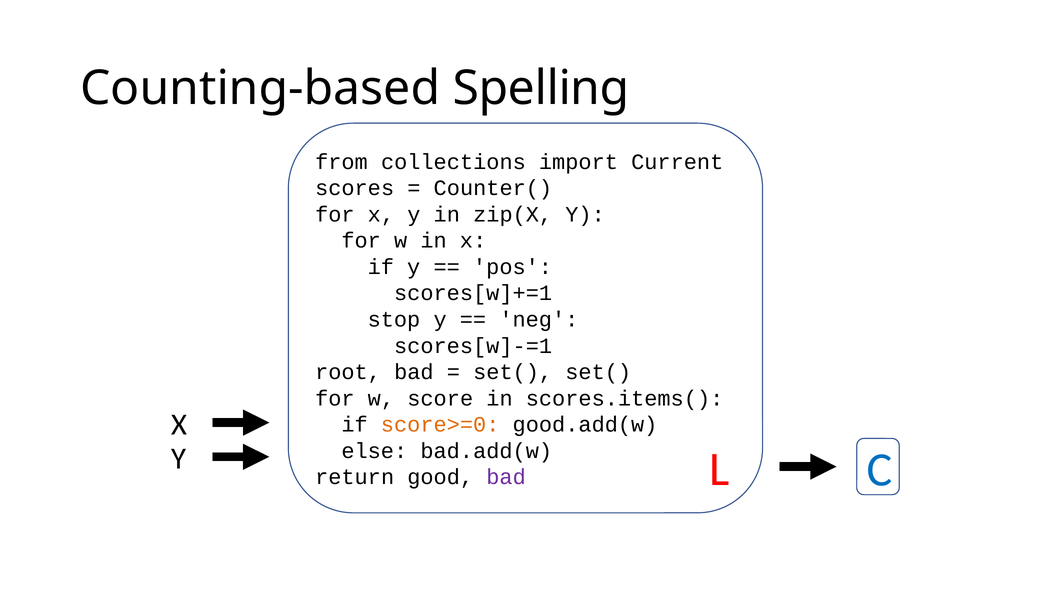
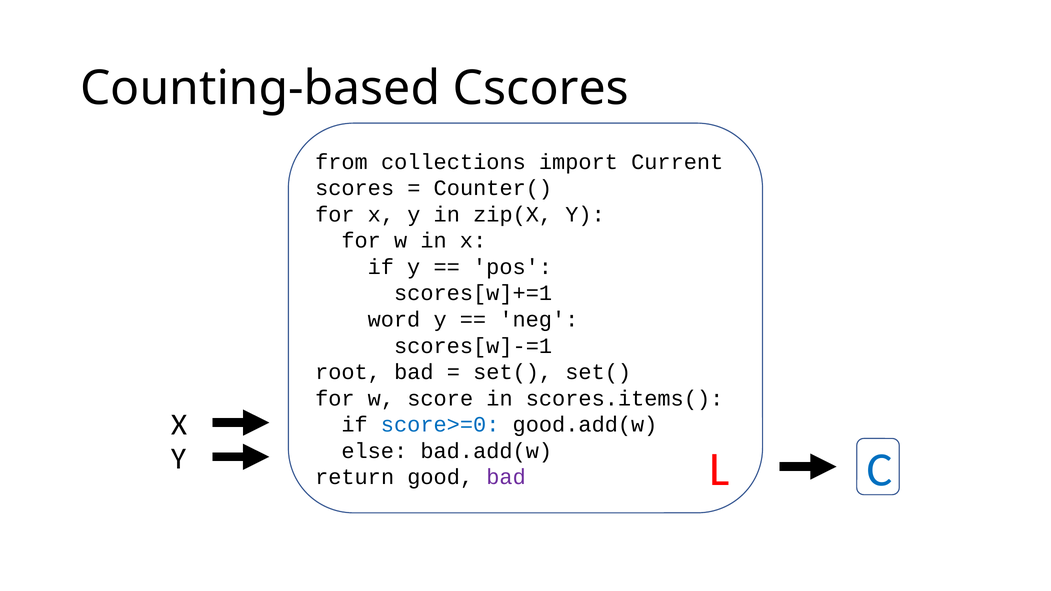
Spelling: Spelling -> Cscores
stop: stop -> word
score>=0 colour: orange -> blue
